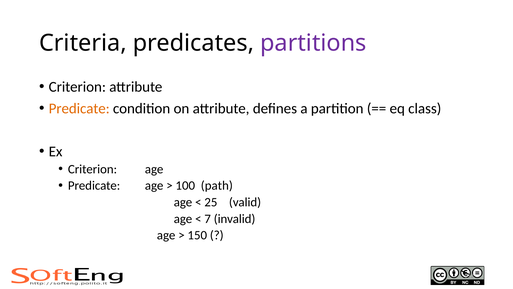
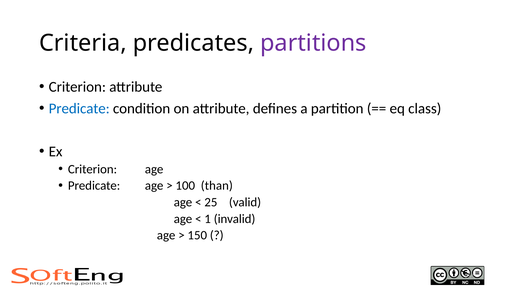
Predicate at (79, 108) colour: orange -> blue
path: path -> than
7: 7 -> 1
